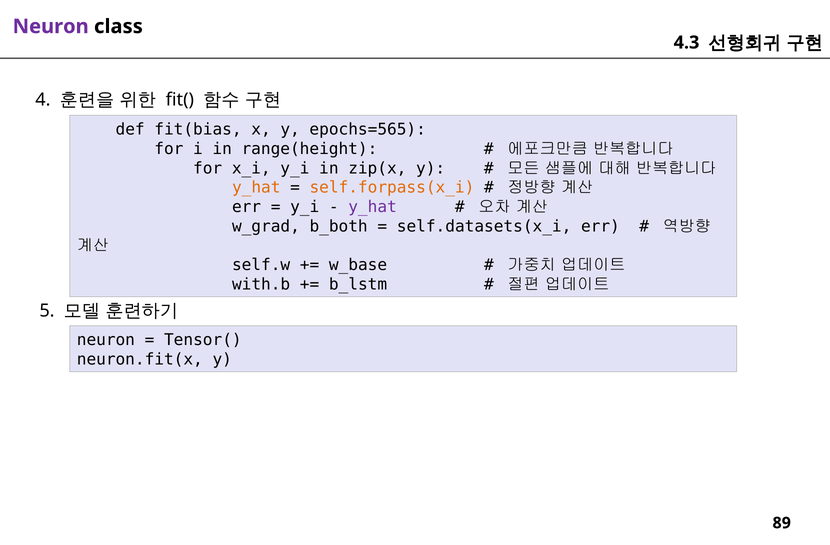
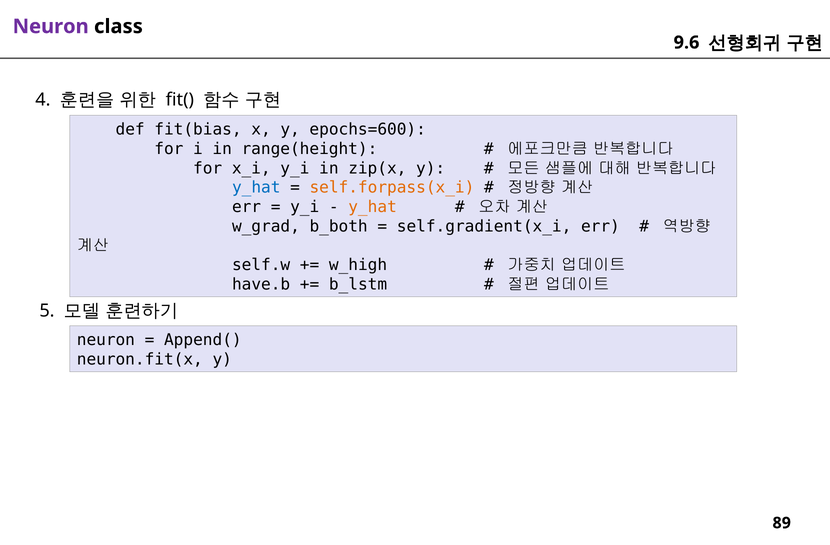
4.3: 4.3 -> 9.6
epochs=565: epochs=565 -> epochs=600
y_hat at (256, 188) colour: orange -> blue
y_hat at (373, 207) colour: purple -> orange
self.datasets(x_i: self.datasets(x_i -> self.gradient(x_i
w_base: w_base -> w_high
with.b: with.b -> have.b
Tensor(: Tensor( -> Append(
